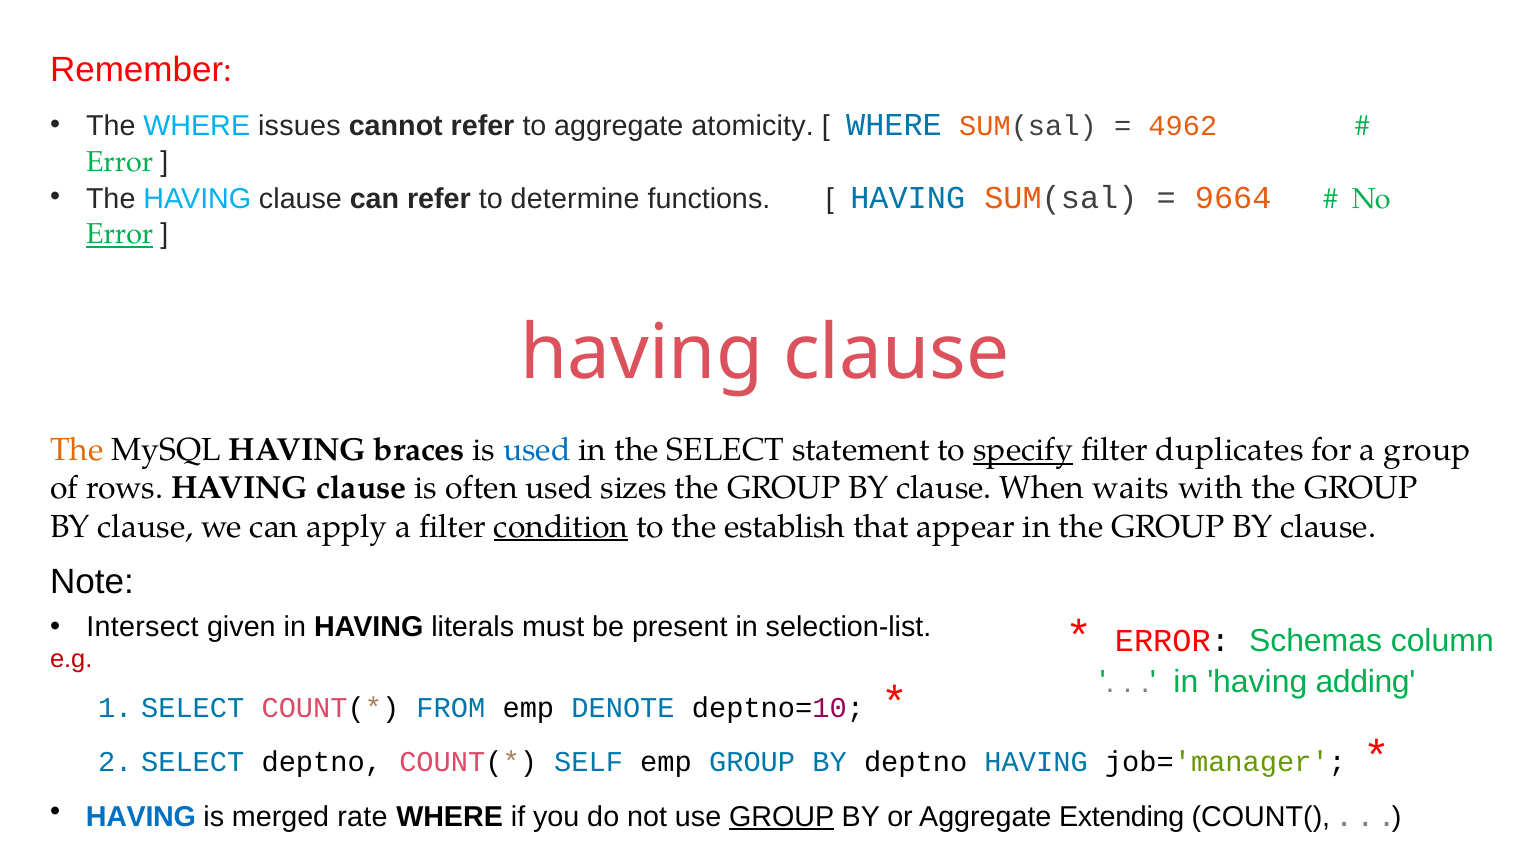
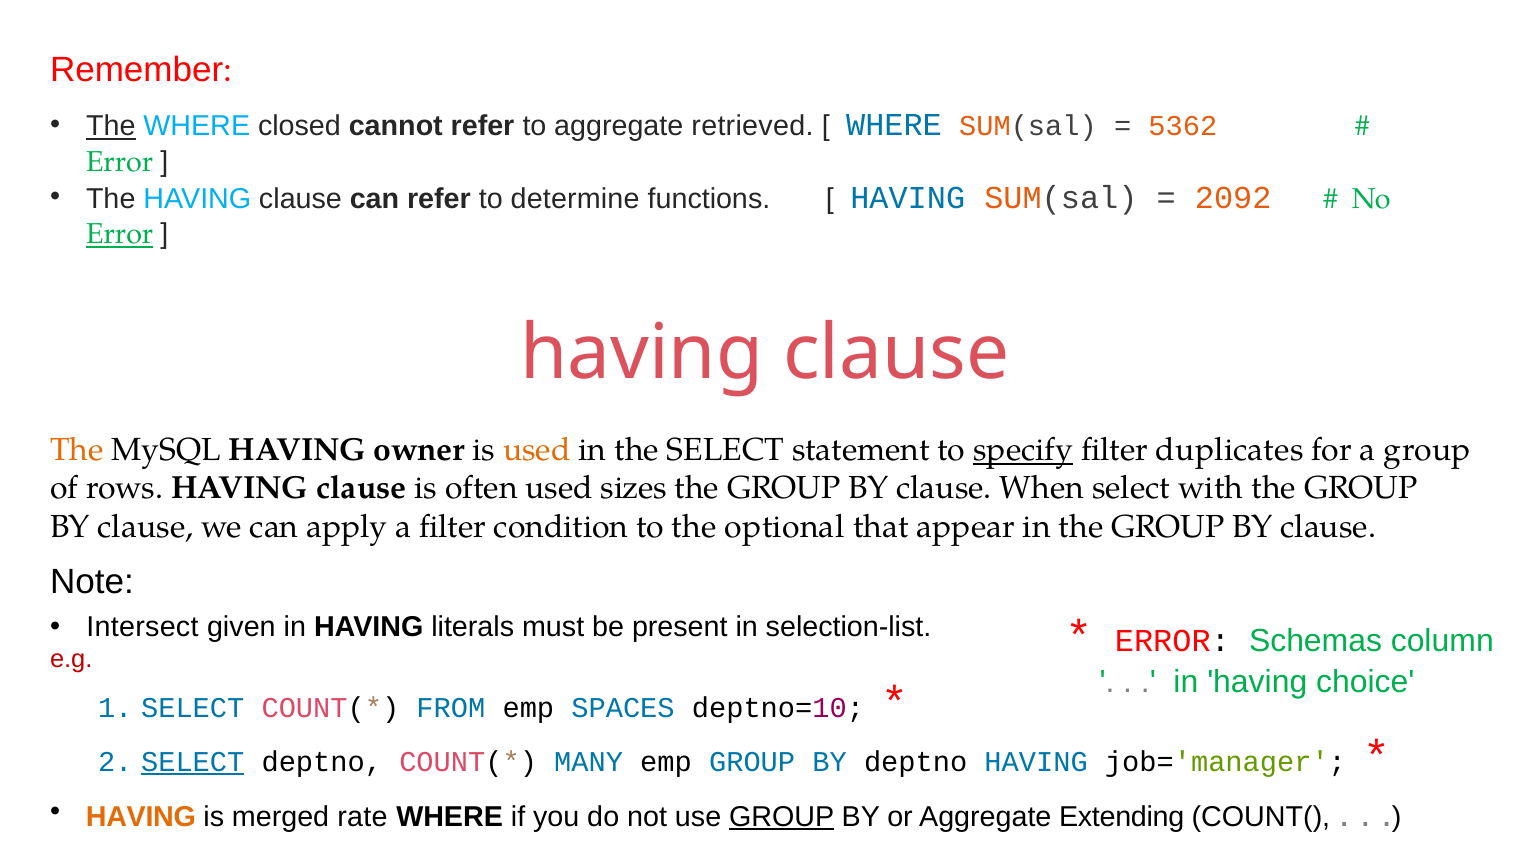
The at (111, 126) underline: none -> present
issues: issues -> closed
atomicity: atomicity -> retrieved
4962: 4962 -> 5362
9664: 9664 -> 2092
braces: braces -> owner
used at (537, 450) colour: blue -> orange
When waits: waits -> select
condition underline: present -> none
establish: establish -> optional
adding: adding -> choice
DENOTE: DENOTE -> SPACES
SELECT at (193, 762) underline: none -> present
SELF: SELF -> MANY
HAVING at (141, 816) colour: blue -> orange
